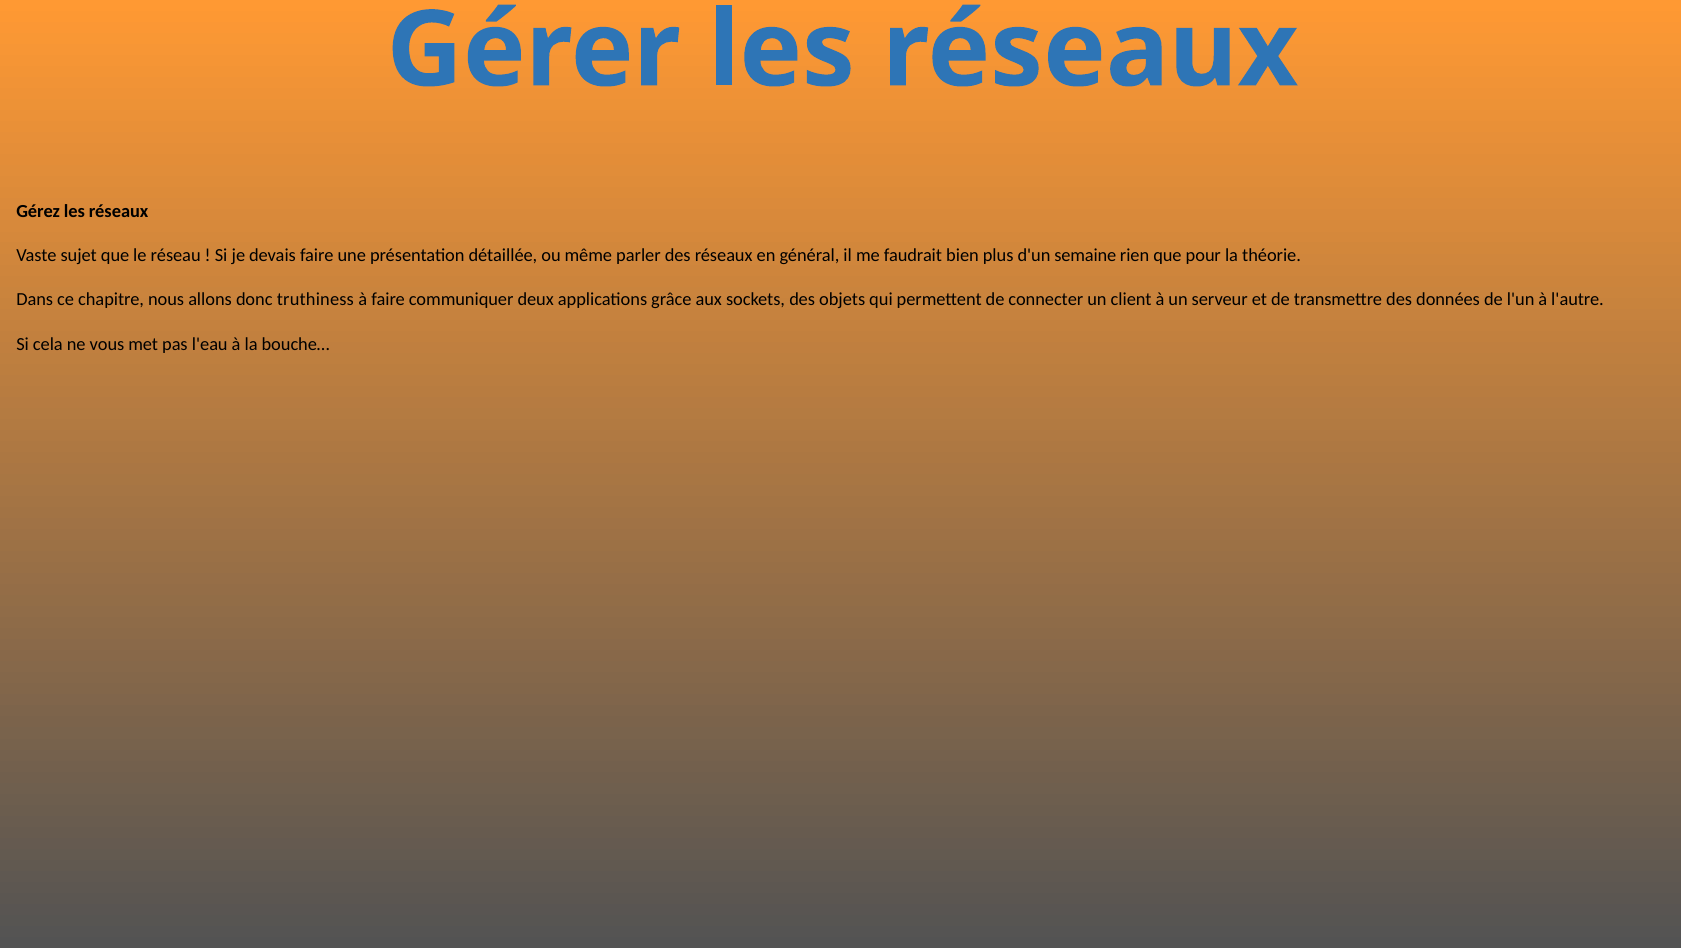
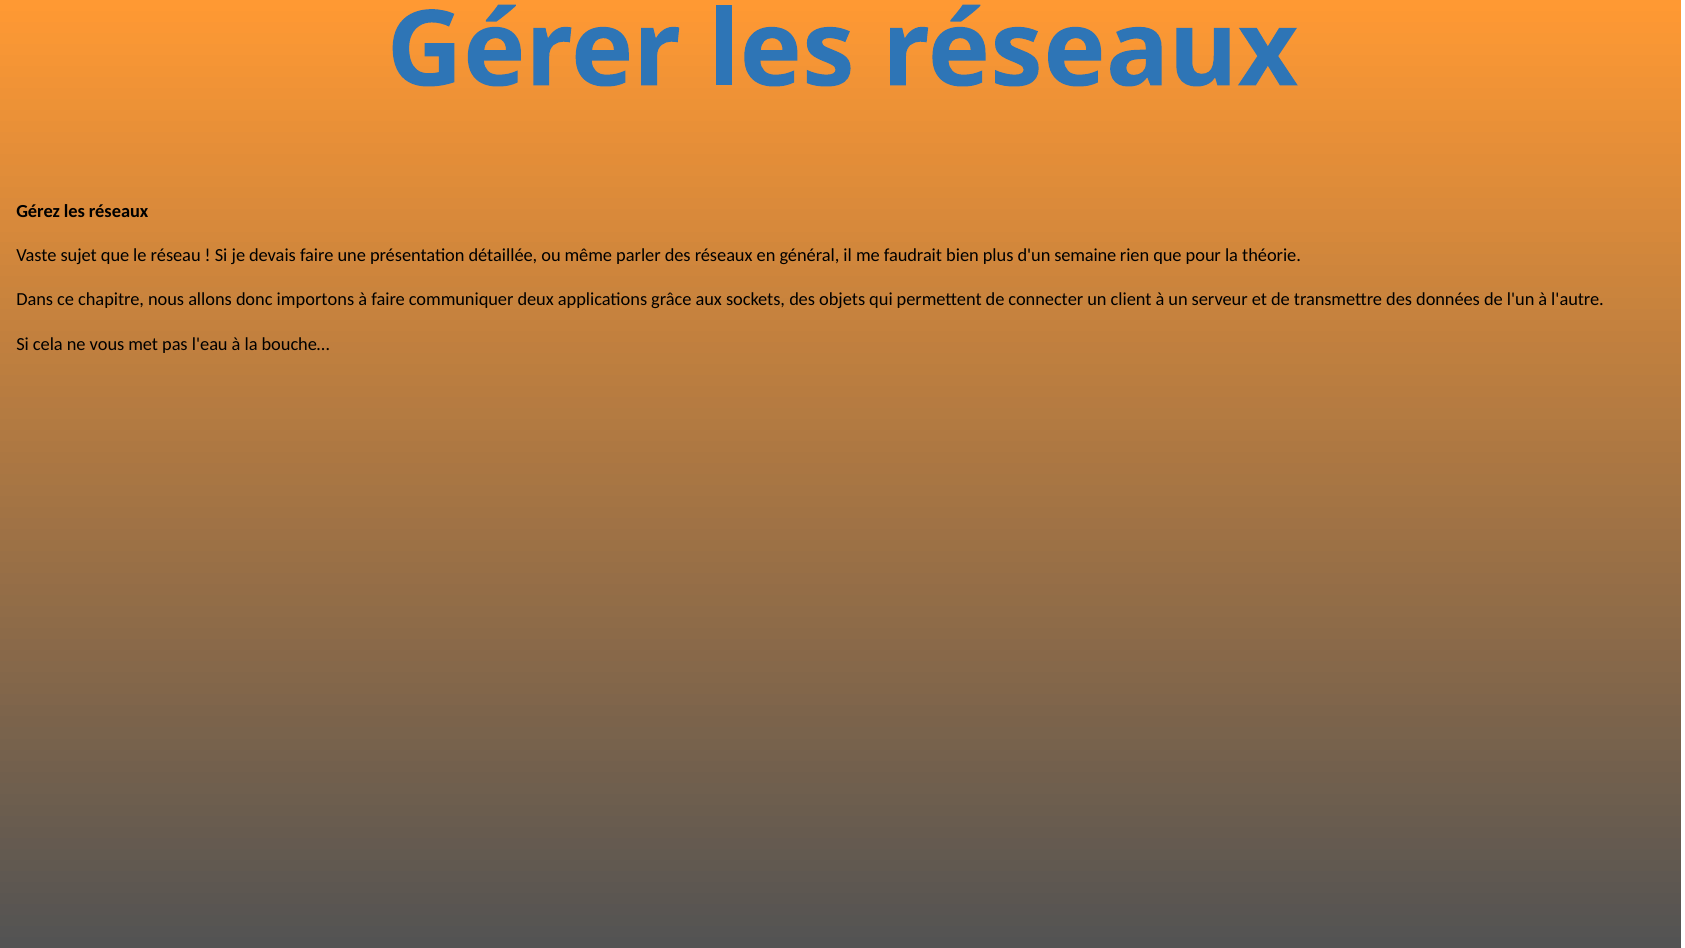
truthiness: truthiness -> importons
